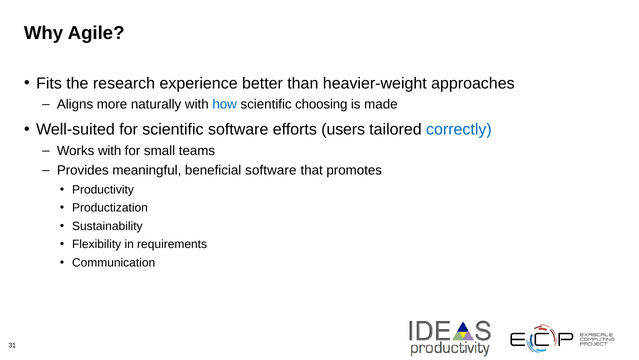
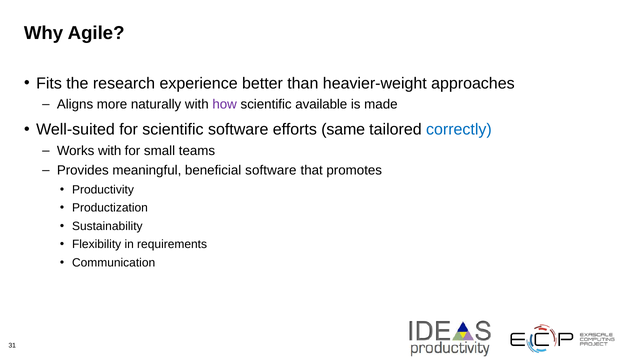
how colour: blue -> purple
choosing: choosing -> available
users: users -> same
